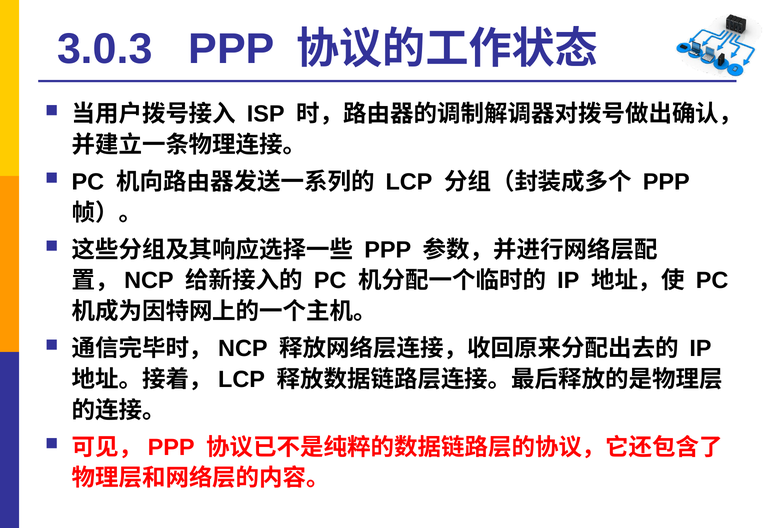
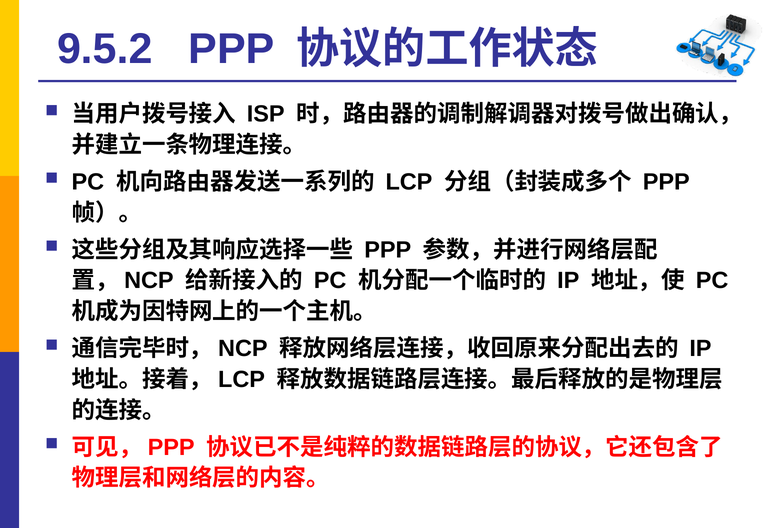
3.0.3: 3.0.3 -> 9.5.2
